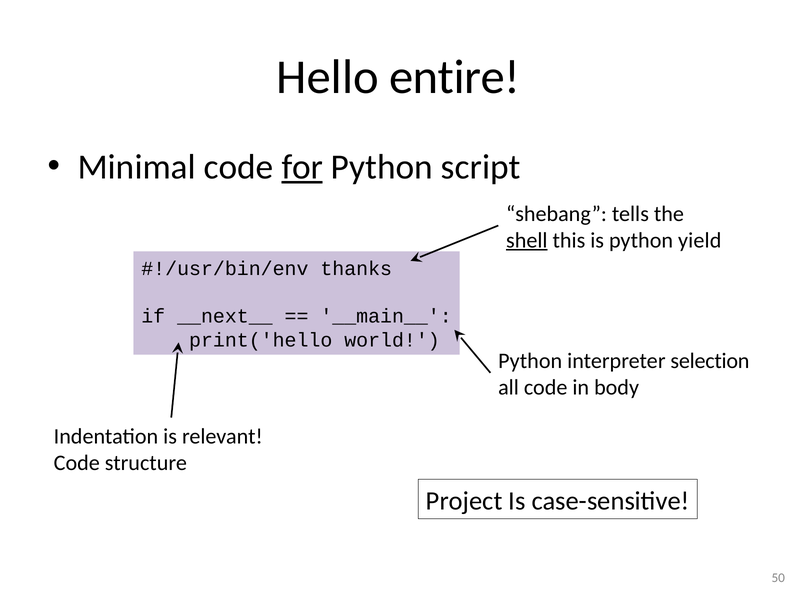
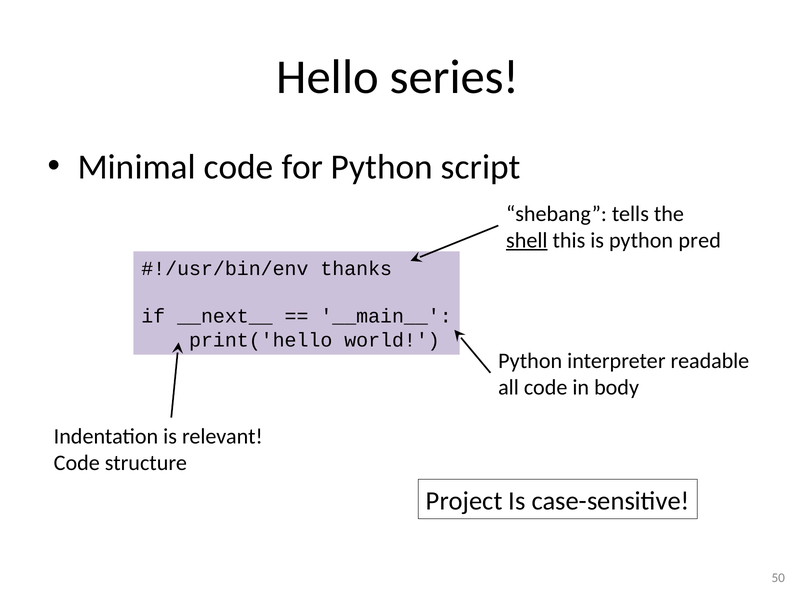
entire: entire -> series
for underline: present -> none
yield: yield -> pred
selection: selection -> readable
